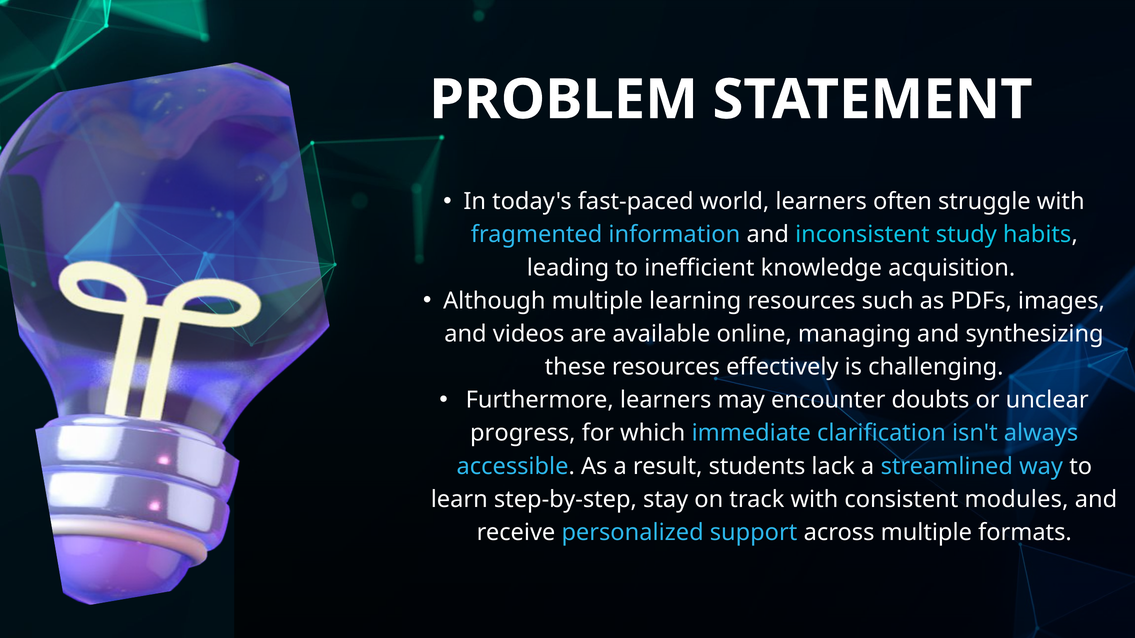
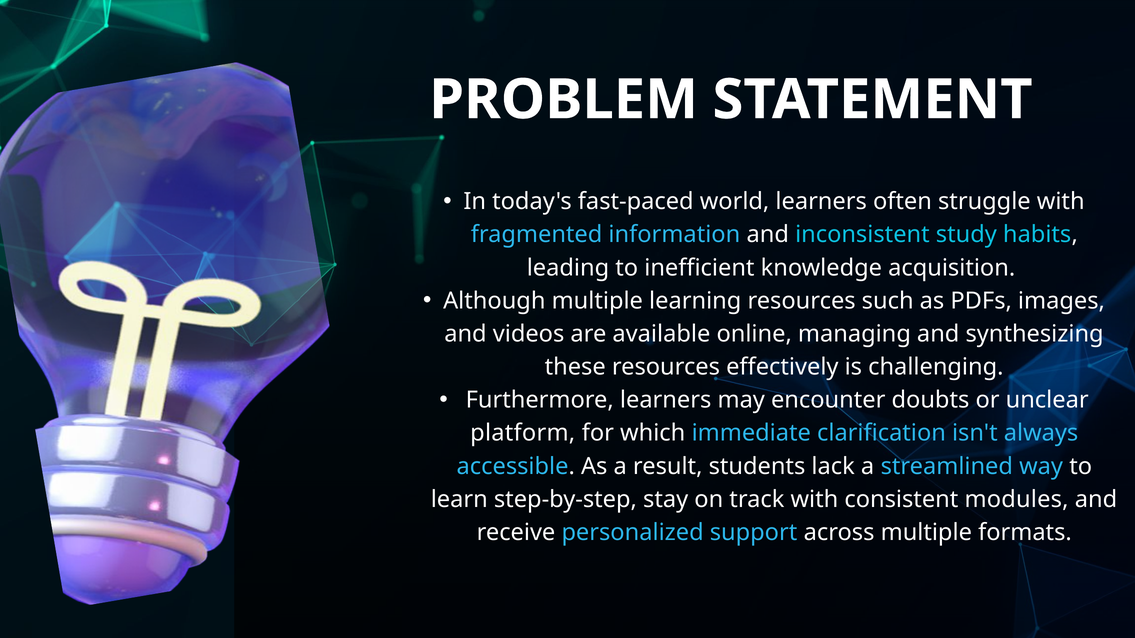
progress: progress -> platform
